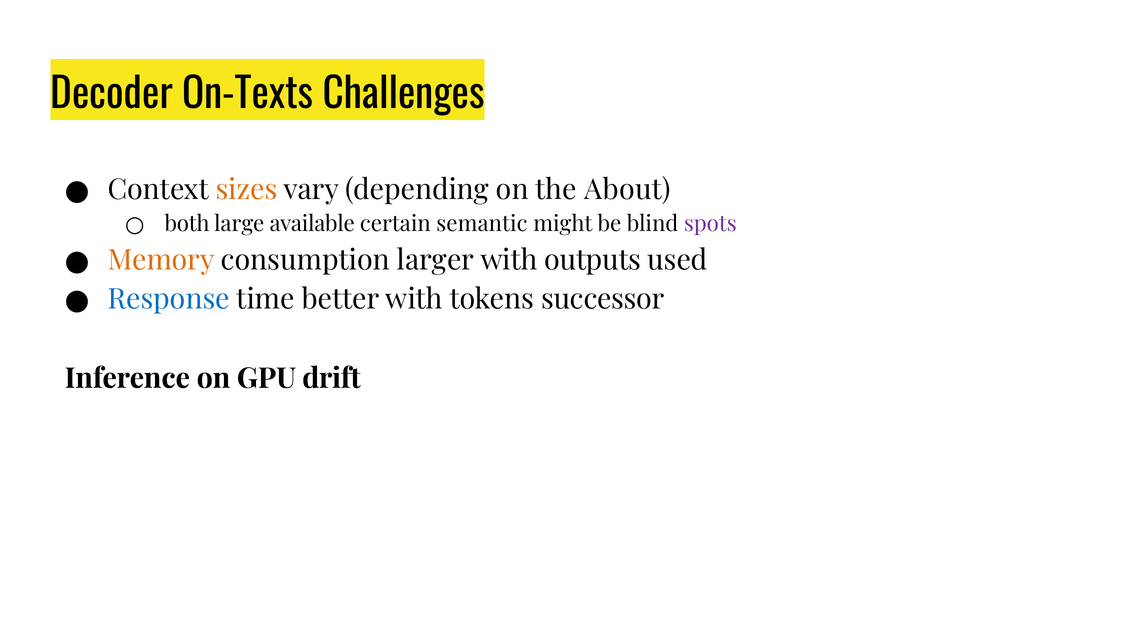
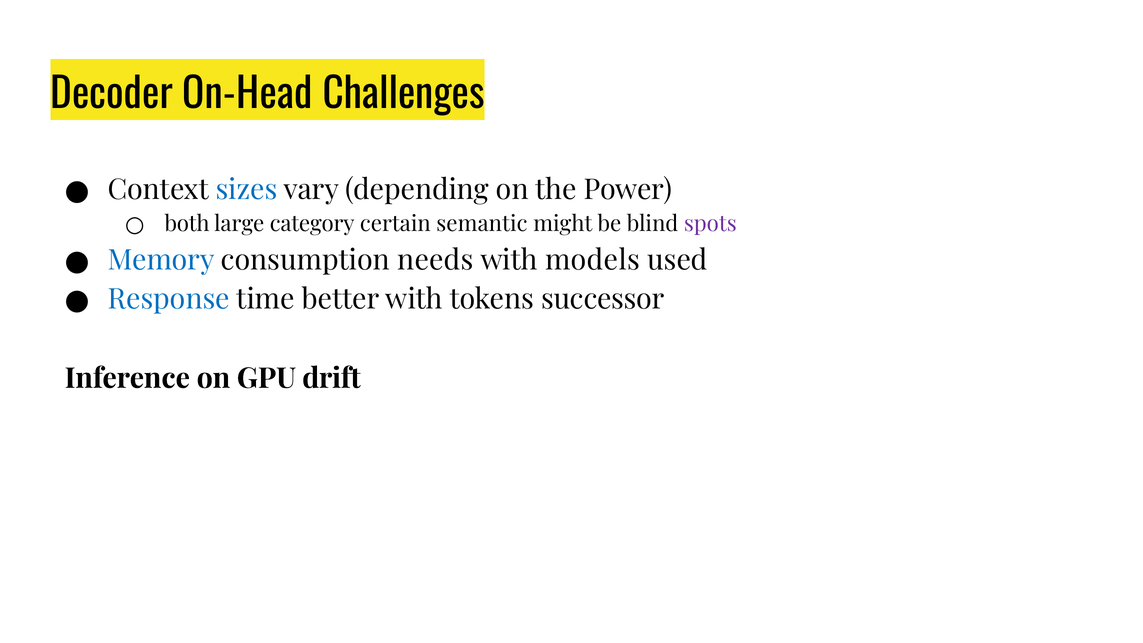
On-Texts: On-Texts -> On-Head
sizes colour: orange -> blue
About: About -> Power
available: available -> category
Memory colour: orange -> blue
larger: larger -> needs
outputs: outputs -> models
